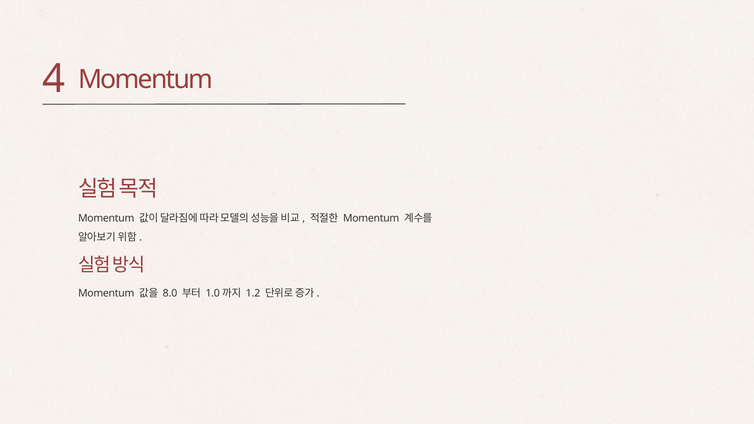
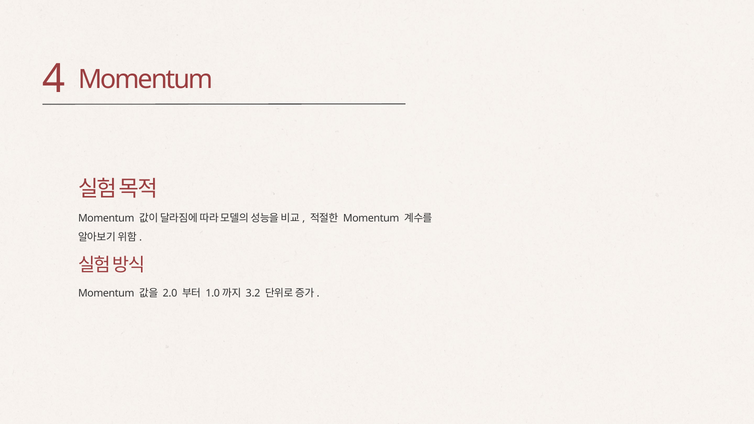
8.0: 8.0 -> 2.0
1.2: 1.2 -> 3.2
